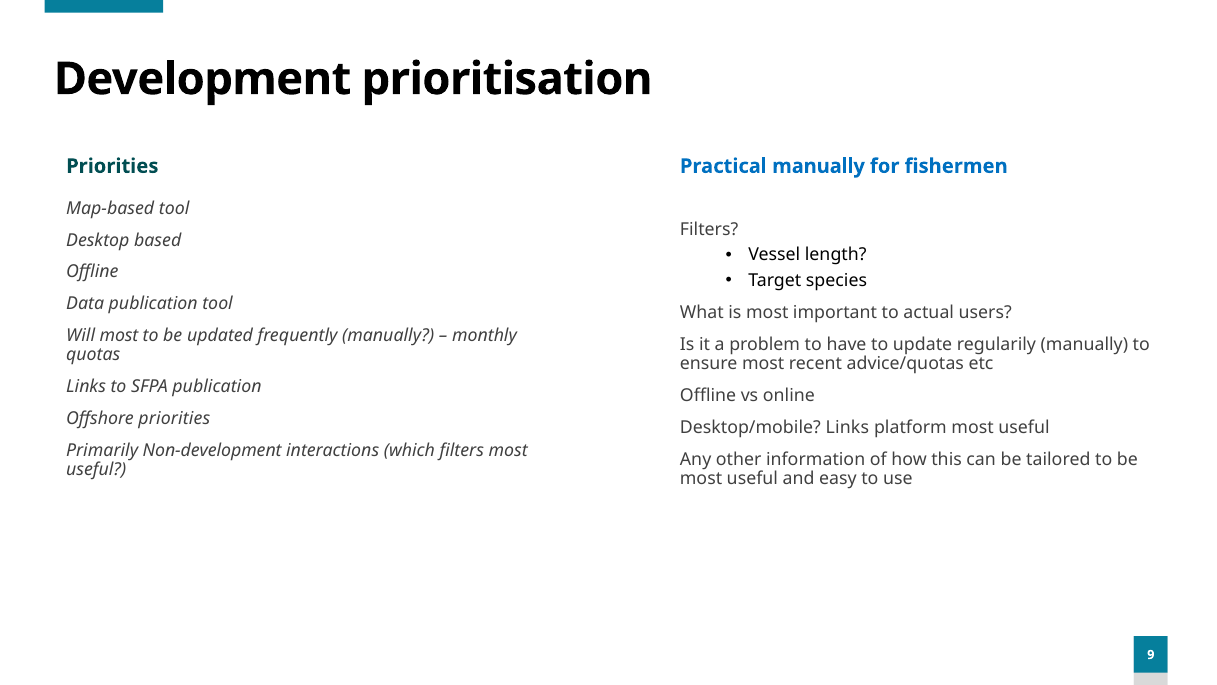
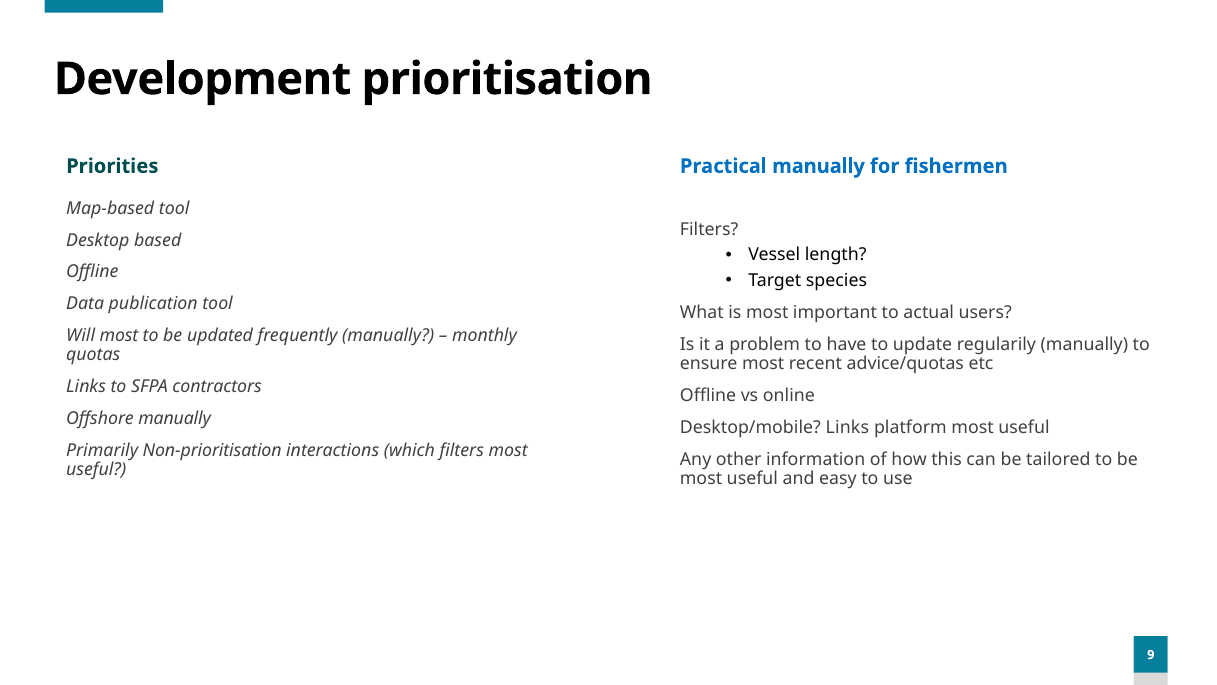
SFPA publication: publication -> contractors
Offshore priorities: priorities -> manually
Non-development: Non-development -> Non-prioritisation
